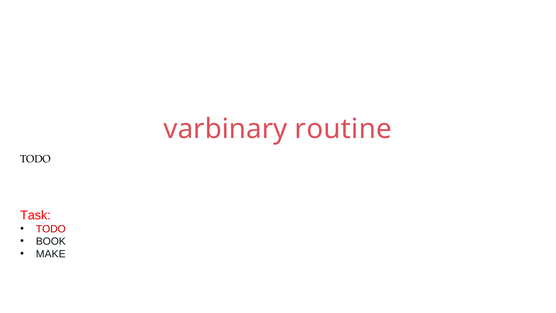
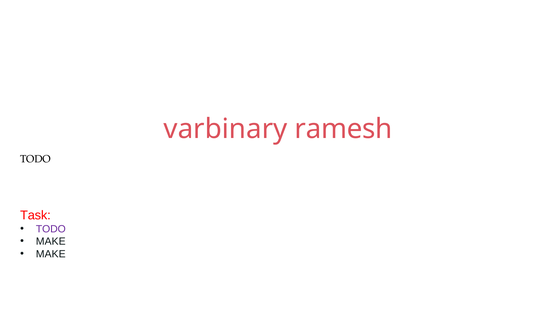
routine: routine -> ramesh
TODO at (51, 229) colour: red -> purple
BOOK at (51, 241): BOOK -> MAKE
